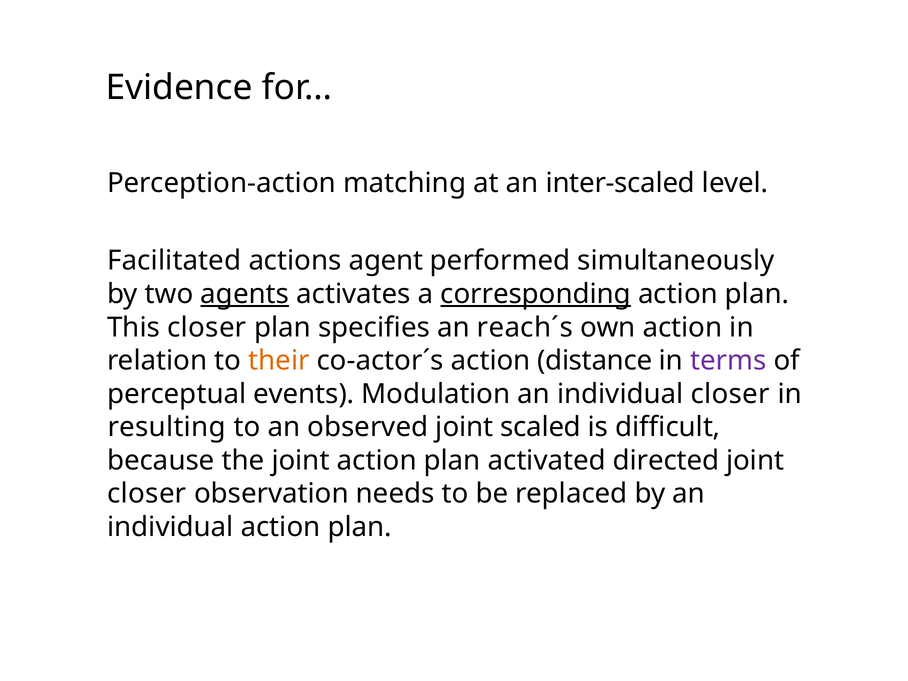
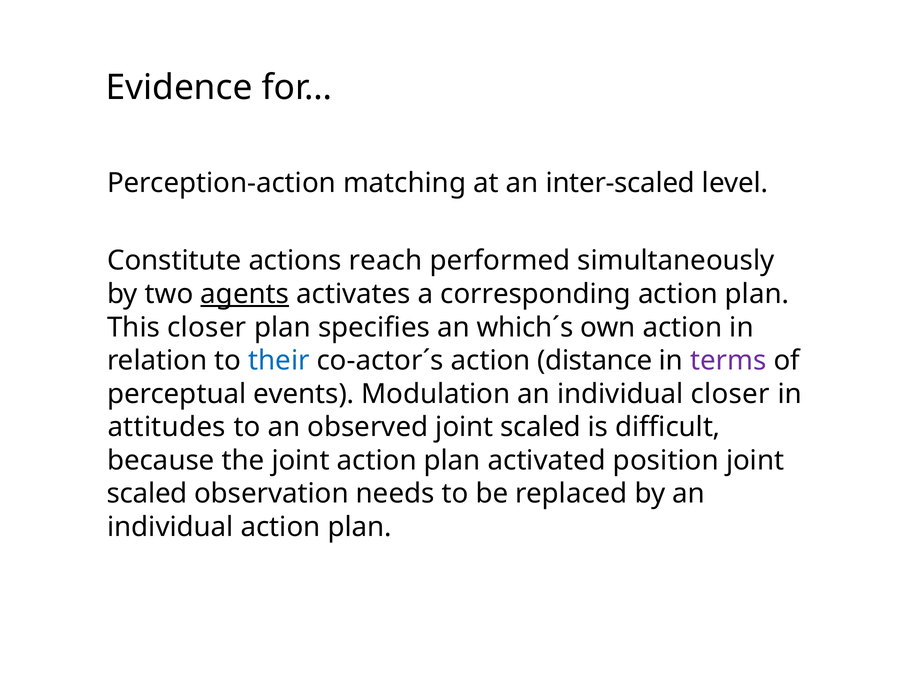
Facilitated: Facilitated -> Constitute
agent: agent -> reach
corresponding underline: present -> none
reach´s: reach´s -> which´s
their colour: orange -> blue
resulting: resulting -> attitudes
directed: directed -> position
closer at (147, 494): closer -> scaled
